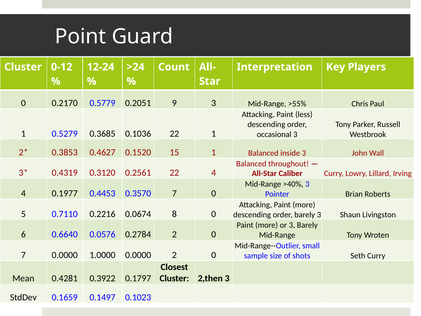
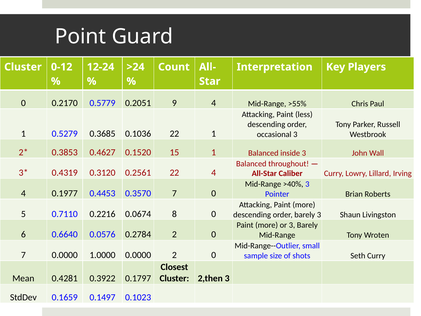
9 3: 3 -> 4
